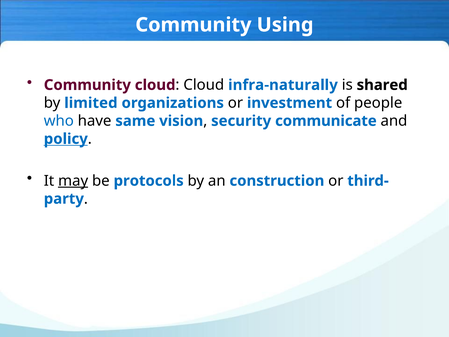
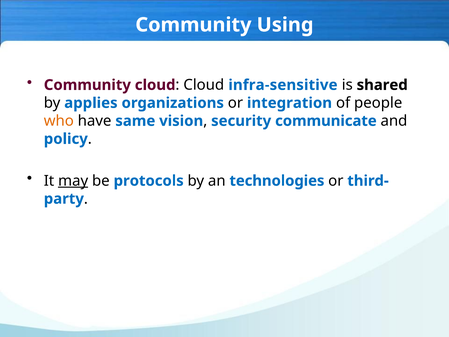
infra-naturally: infra-naturally -> infra-sensitive
limited: limited -> applies
investment: investment -> integration
who colour: blue -> orange
policy underline: present -> none
construction: construction -> technologies
